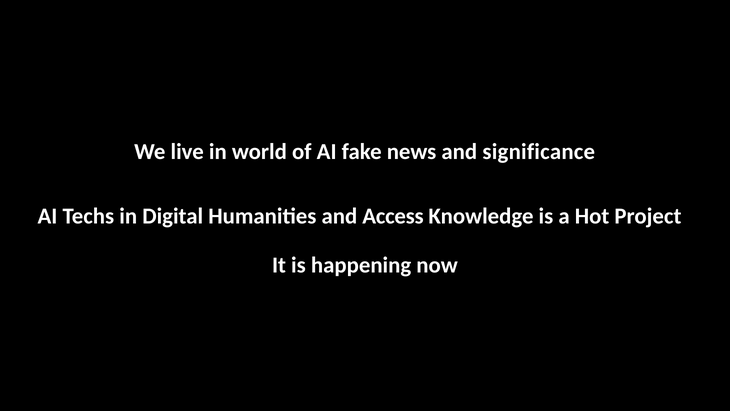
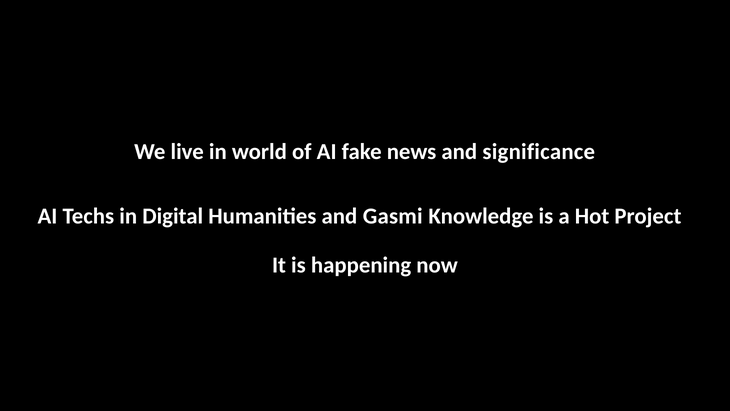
Access: Access -> Gasmi
